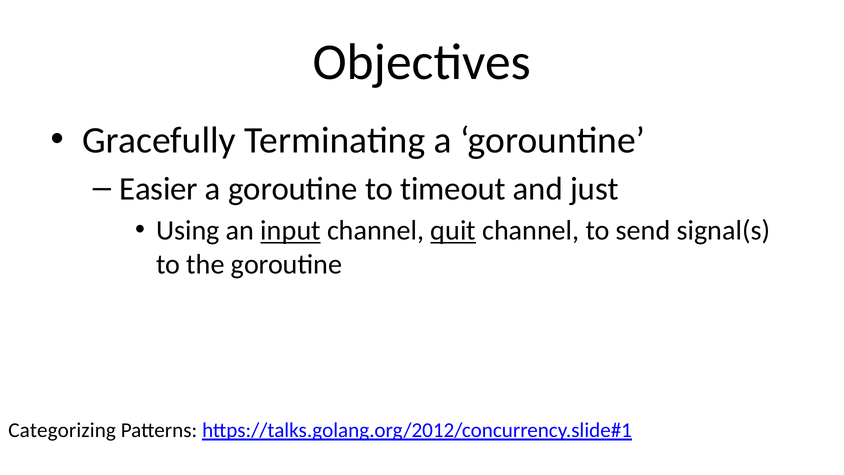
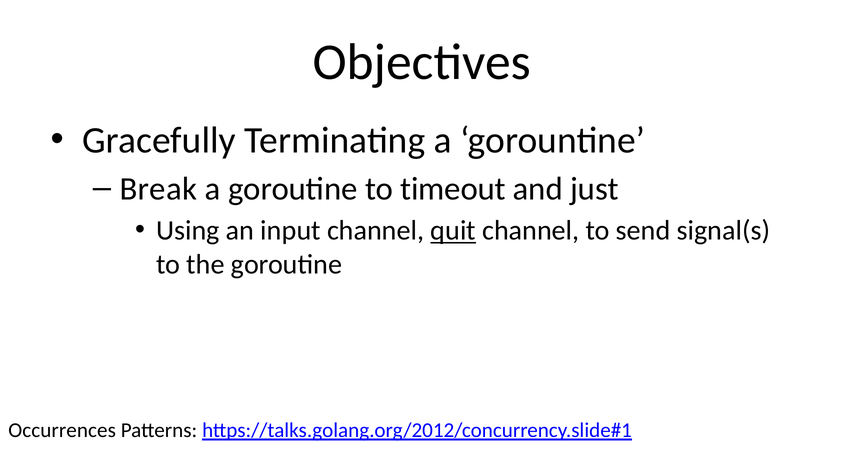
Easier: Easier -> Break
input underline: present -> none
Categorizing: Categorizing -> Occurrences
